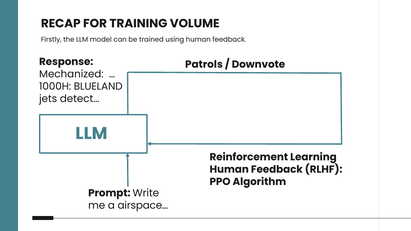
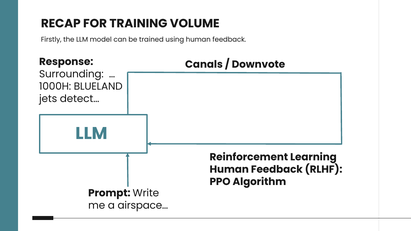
Patrols: Patrols -> Canals
Mechanized: Mechanized -> Surrounding
